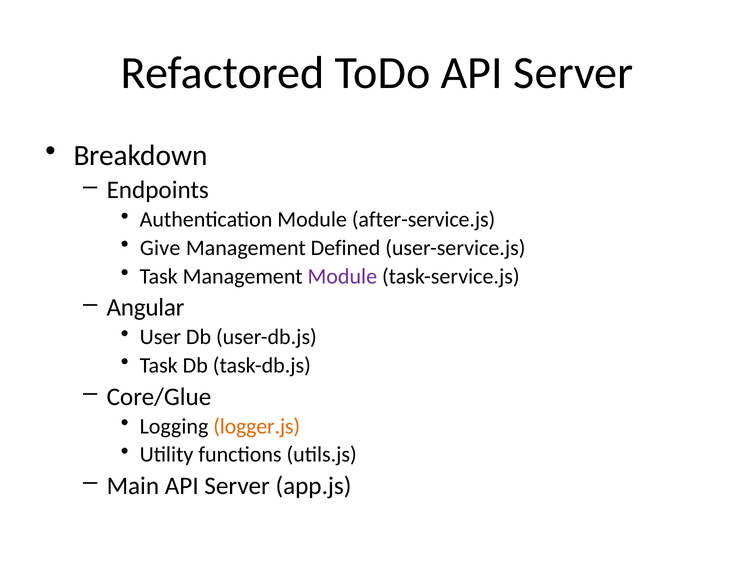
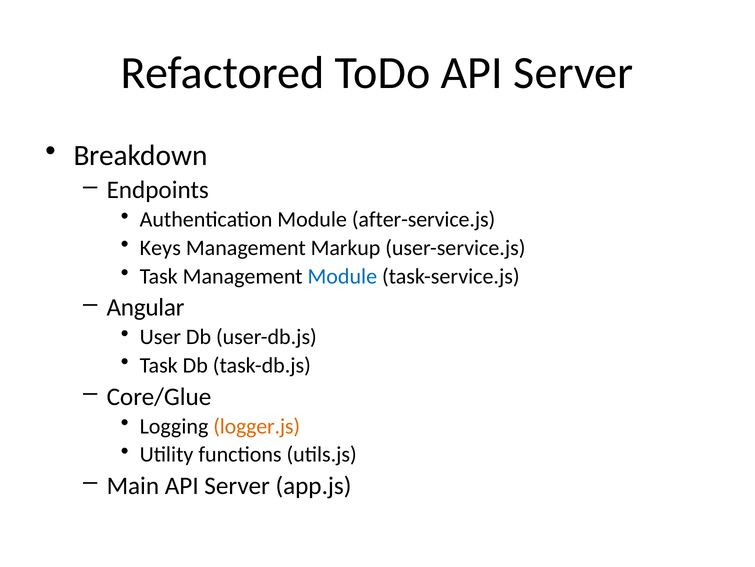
Give: Give -> Keys
Defined: Defined -> Markup
Module at (342, 276) colour: purple -> blue
